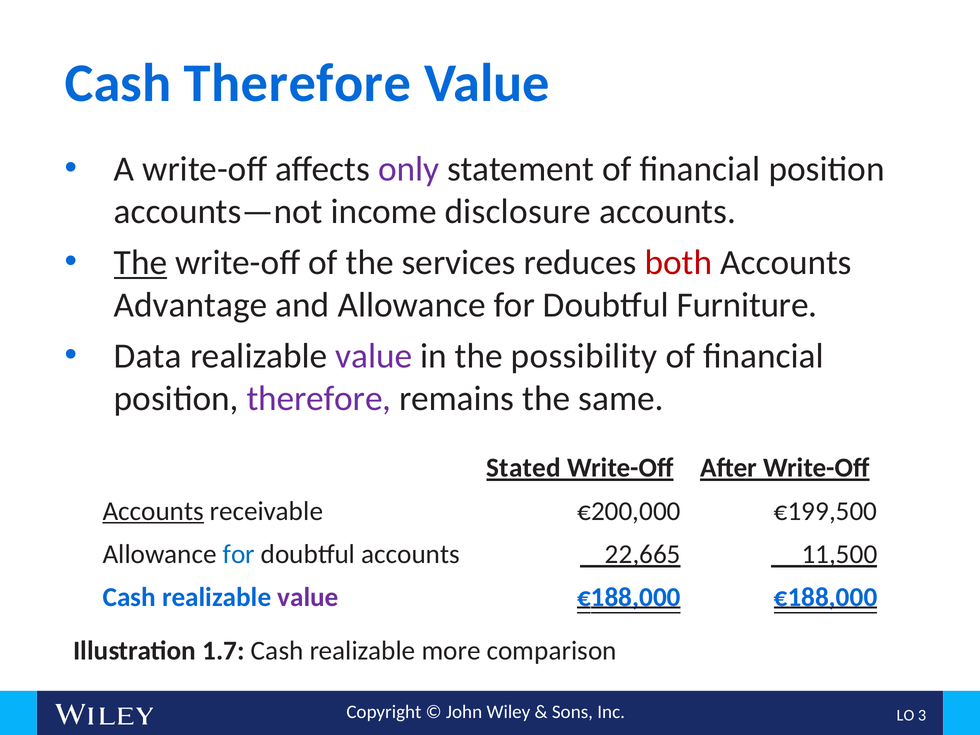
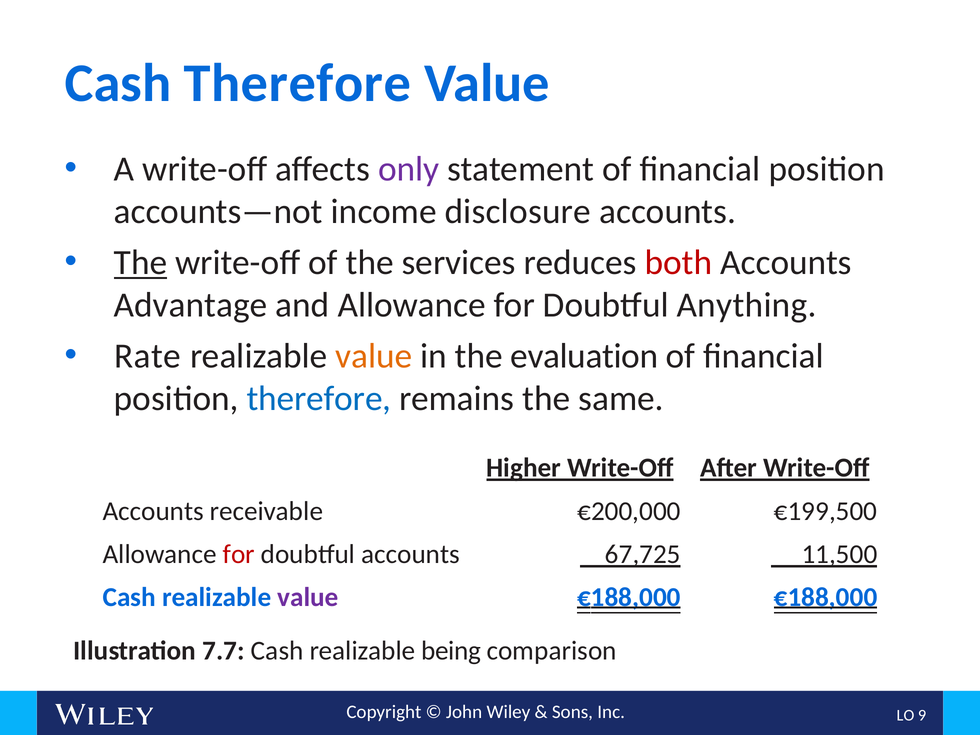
Furniture: Furniture -> Anything
Data: Data -> Rate
value at (374, 356) colour: purple -> orange
possibility: possibility -> evaluation
therefore at (319, 399) colour: purple -> blue
Stated: Stated -> Higher
Accounts at (153, 511) underline: present -> none
for at (239, 554) colour: blue -> red
22,665: 22,665 -> 67,725
1.7: 1.7 -> 7.7
more: more -> being
3: 3 -> 9
